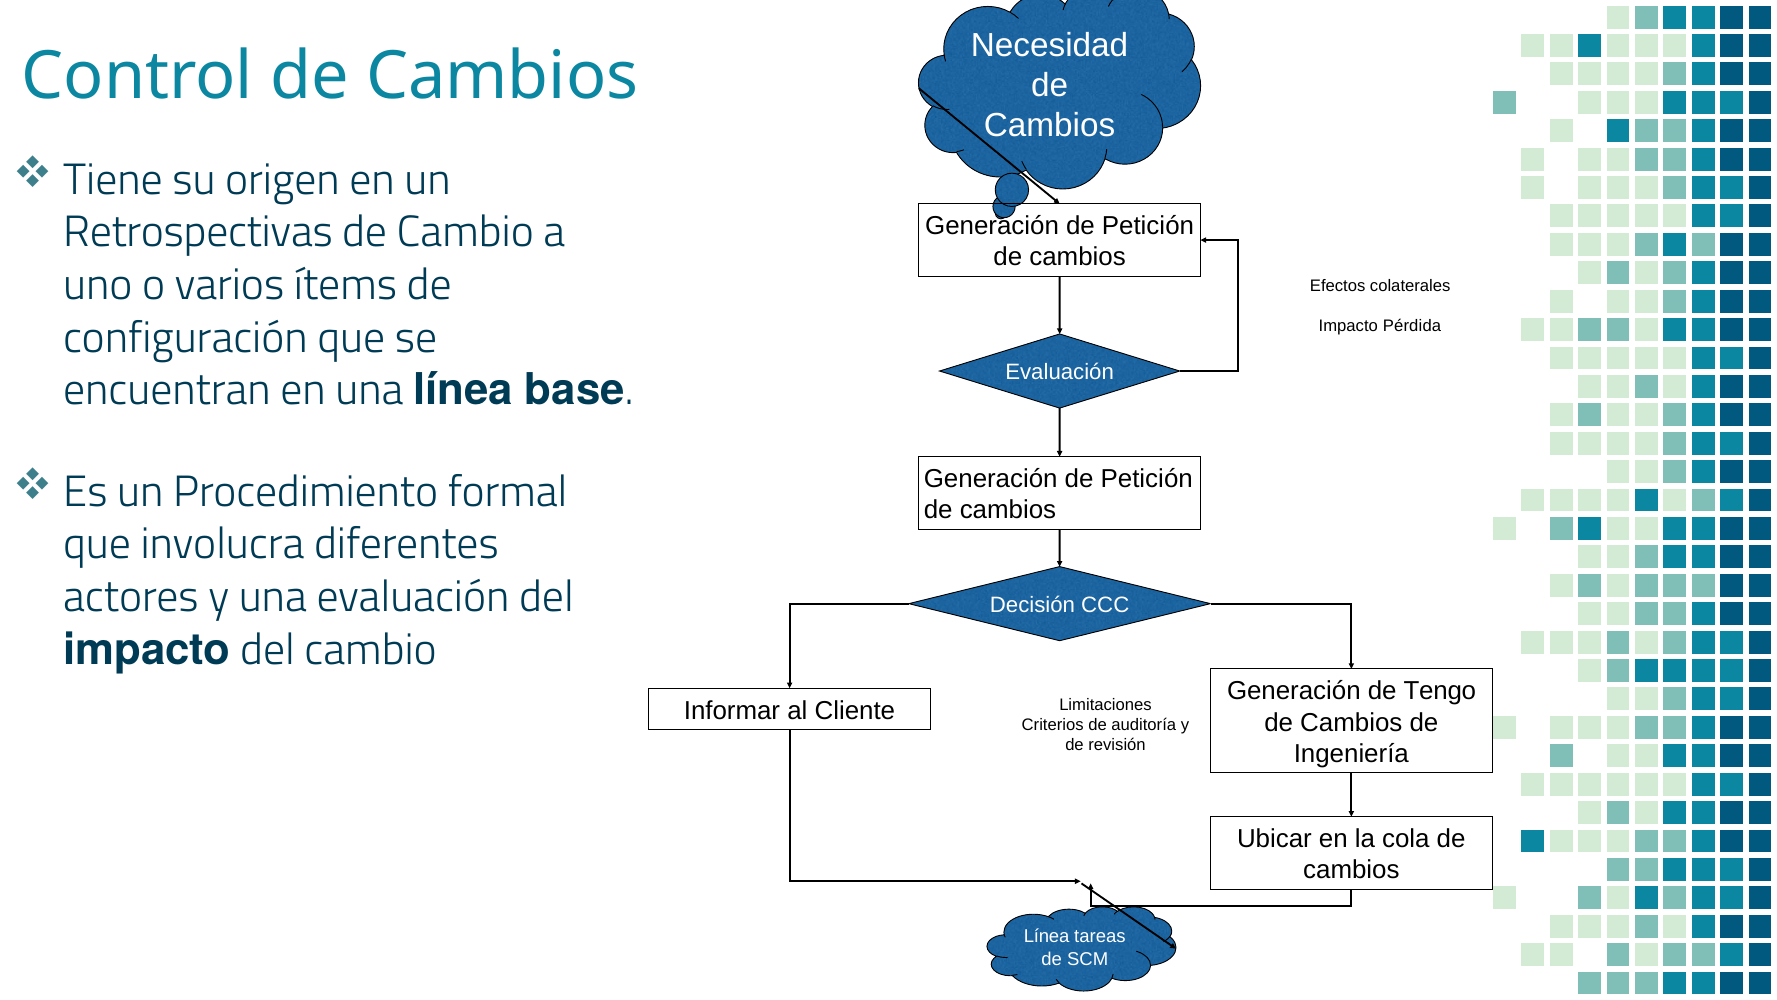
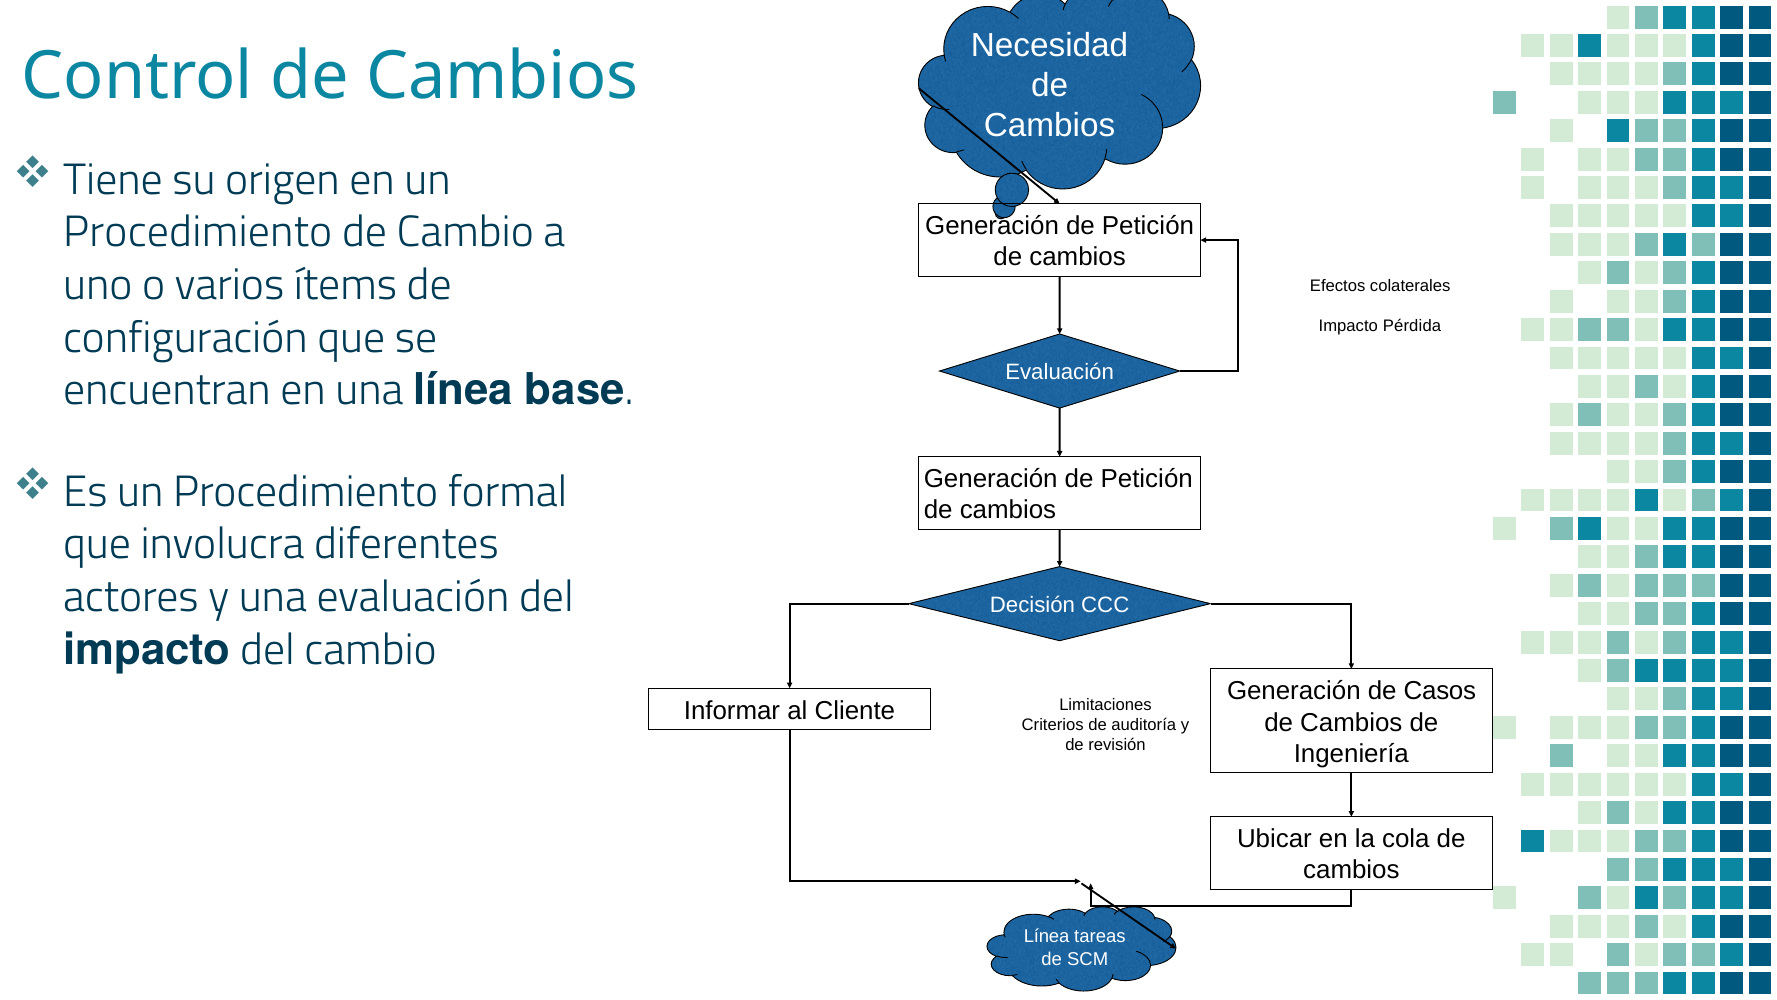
Retrospectivas at (198, 232): Retrospectivas -> Procedimiento
Tengo: Tengo -> Casos
